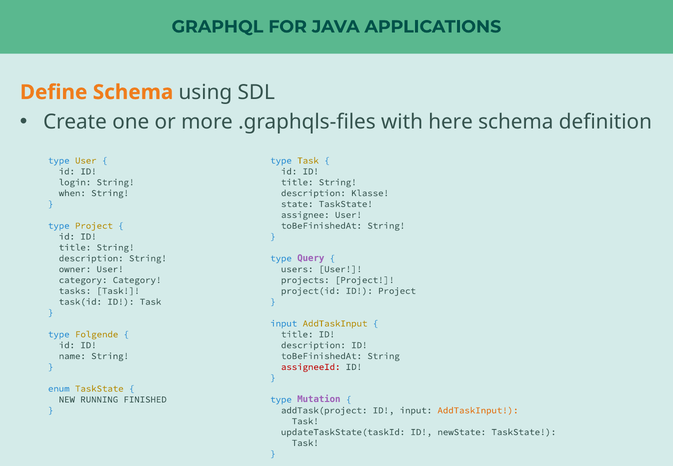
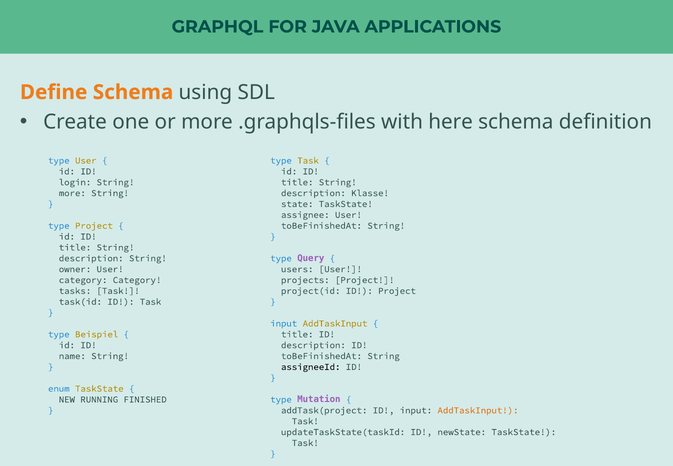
when at (72, 193): when -> more
Folgende: Folgende -> Beispiel
assigneeId colour: red -> black
